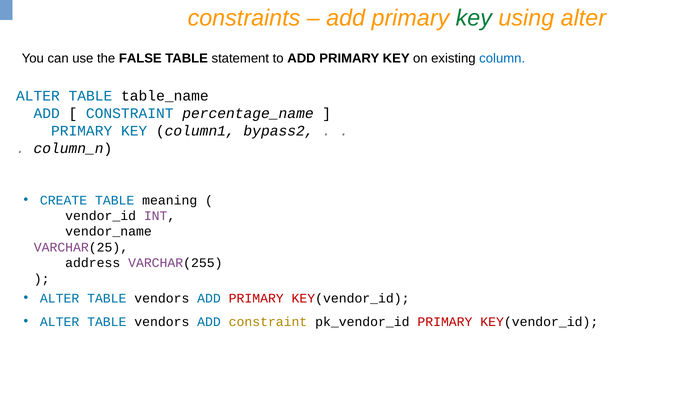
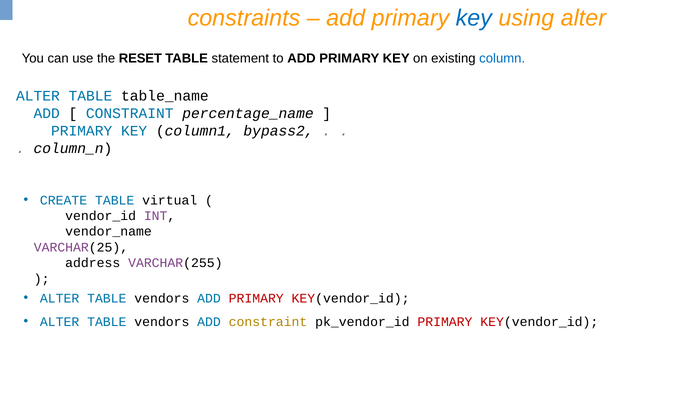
key at (474, 18) colour: green -> blue
FALSE: FALSE -> RESET
meaning: meaning -> virtual
